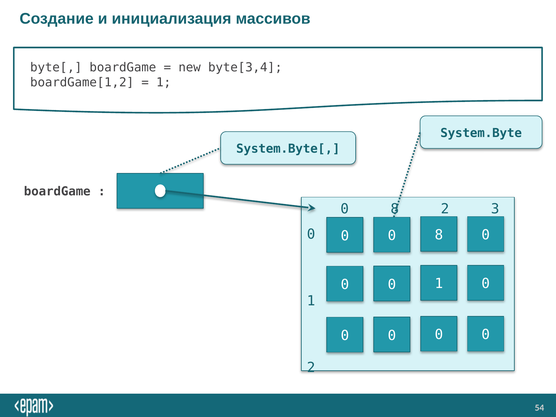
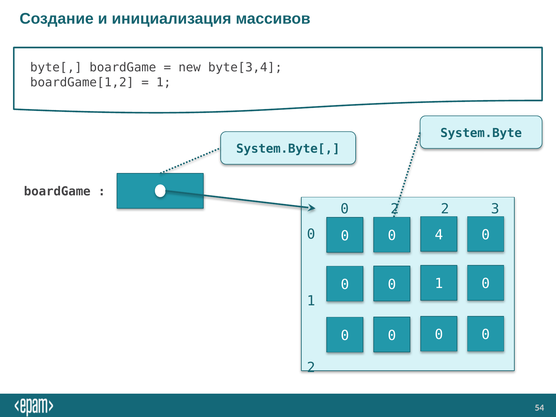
8 at (395, 209): 8 -> 2
8 at (439, 235): 8 -> 4
